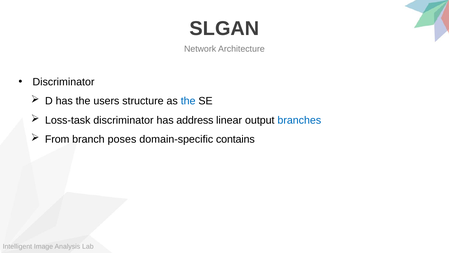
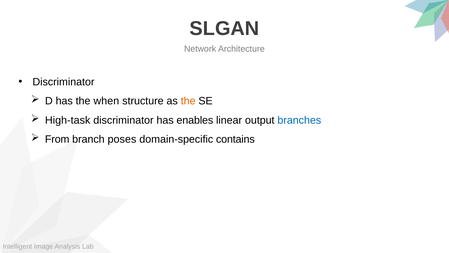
users: users -> when
the at (188, 101) colour: blue -> orange
Loss-task: Loss-task -> High-task
address: address -> enables
